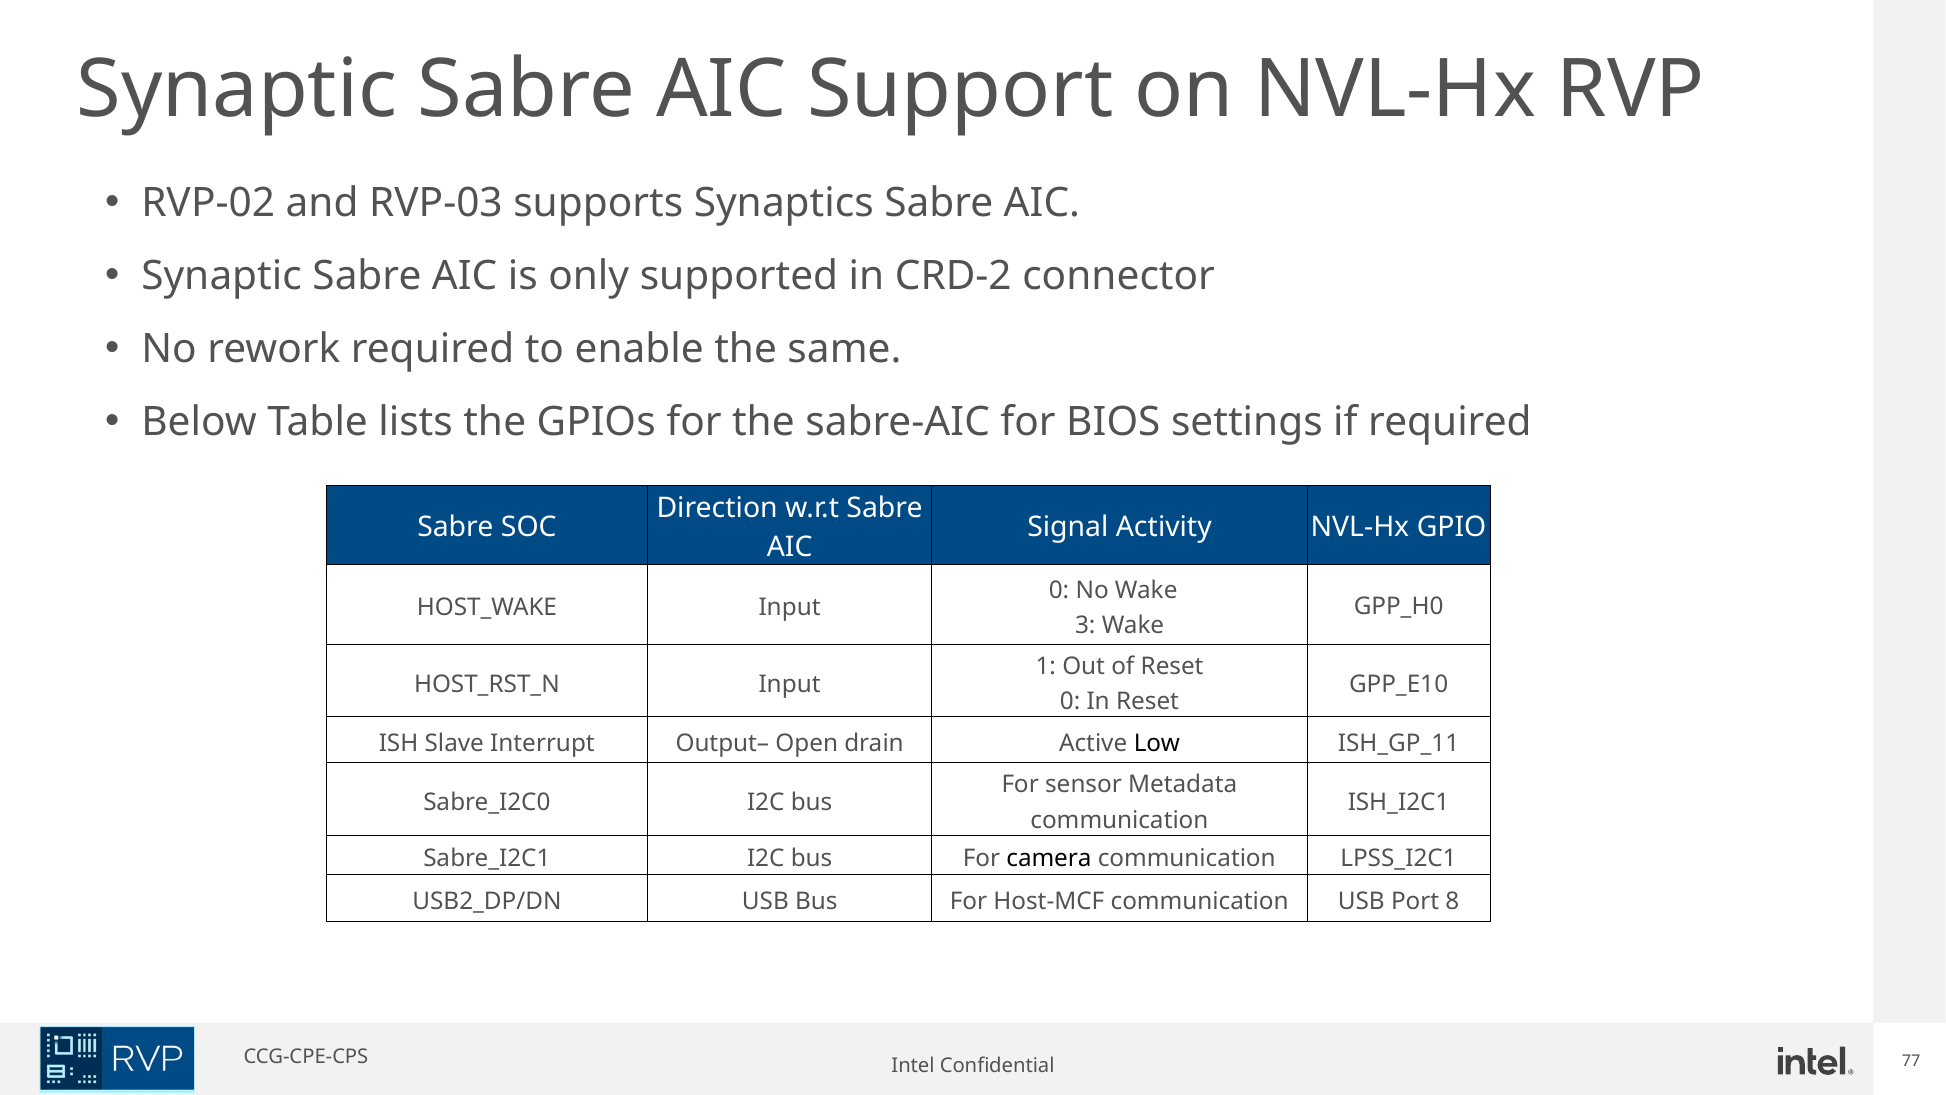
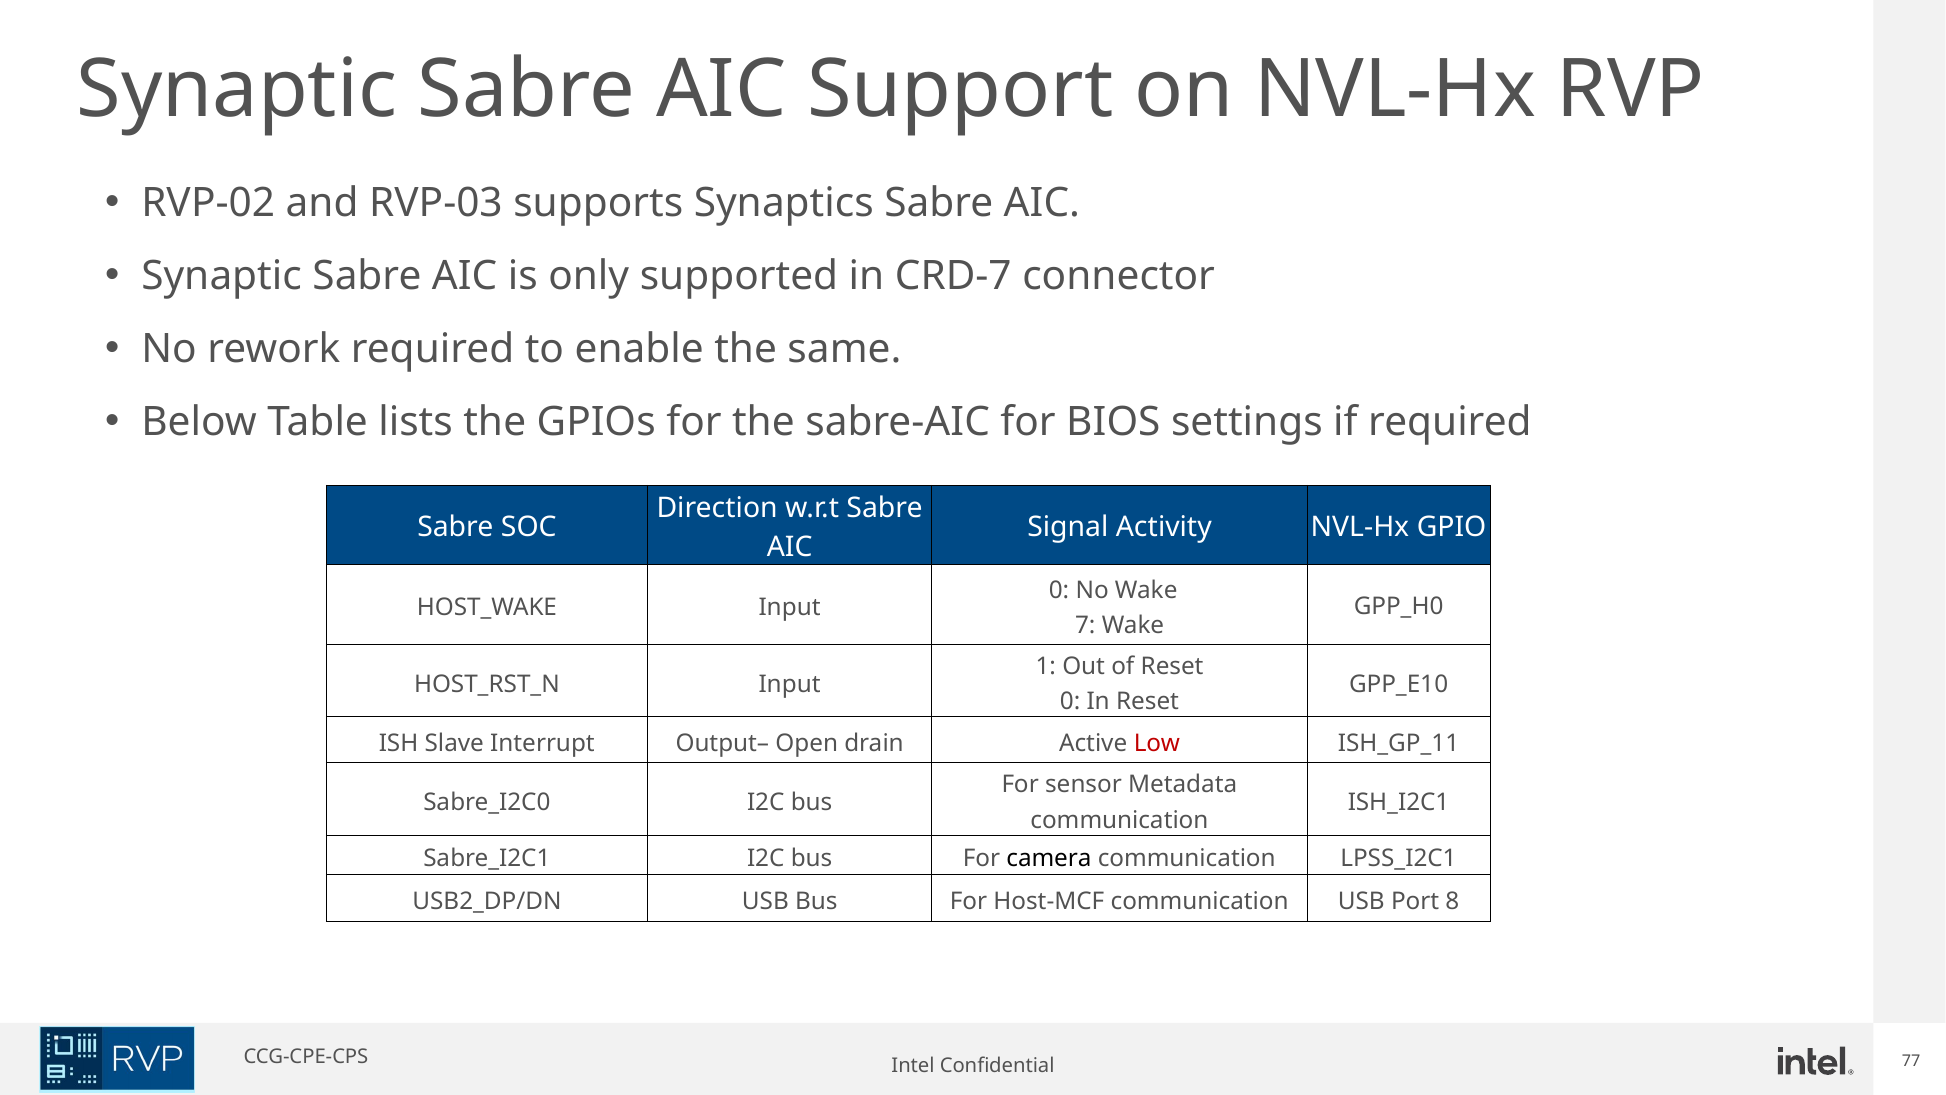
CRD-2: CRD-2 -> CRD-7
3: 3 -> 7
Low colour: black -> red
